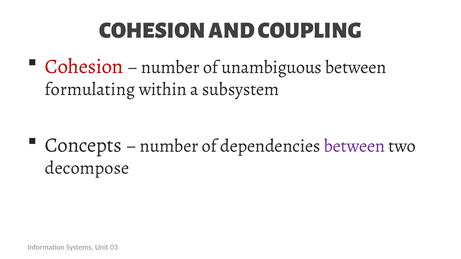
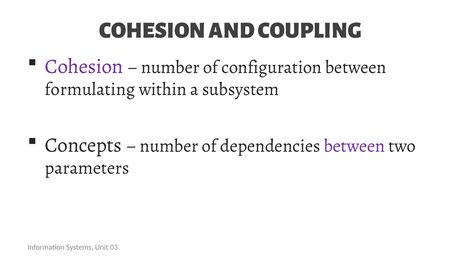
Cohesion at (84, 66) colour: red -> purple
unambiguous: unambiguous -> configuration
decompose: decompose -> parameters
